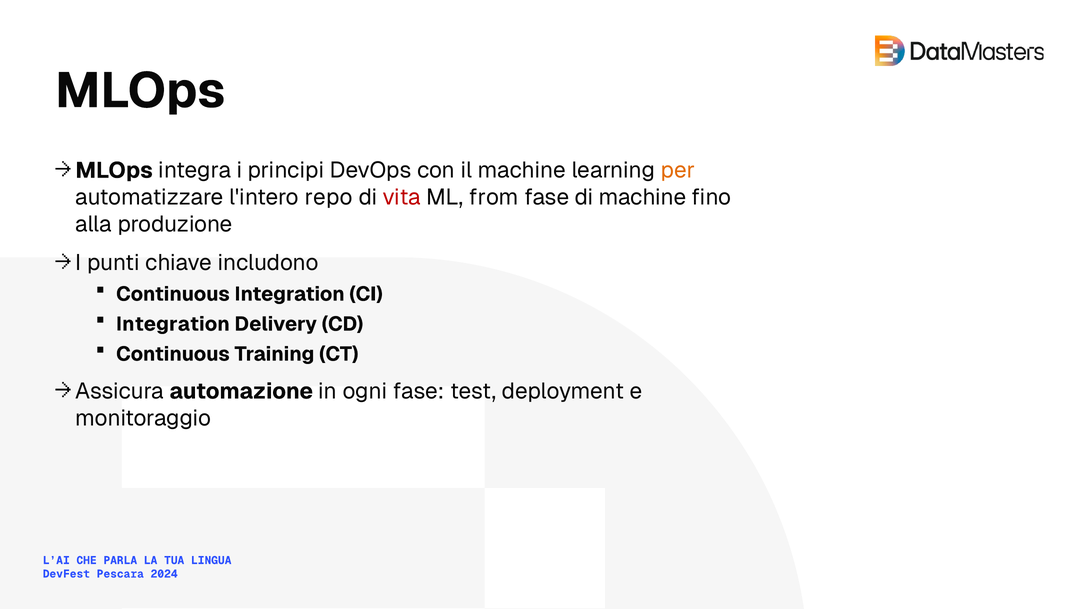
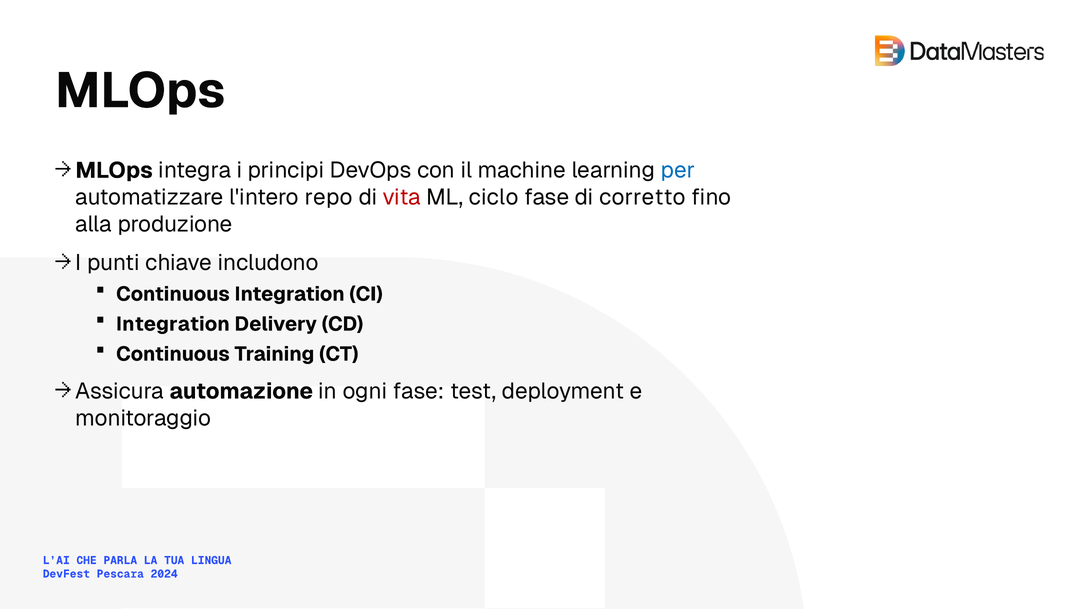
per colour: orange -> blue
from: from -> ciclo
di machine: machine -> corretto
